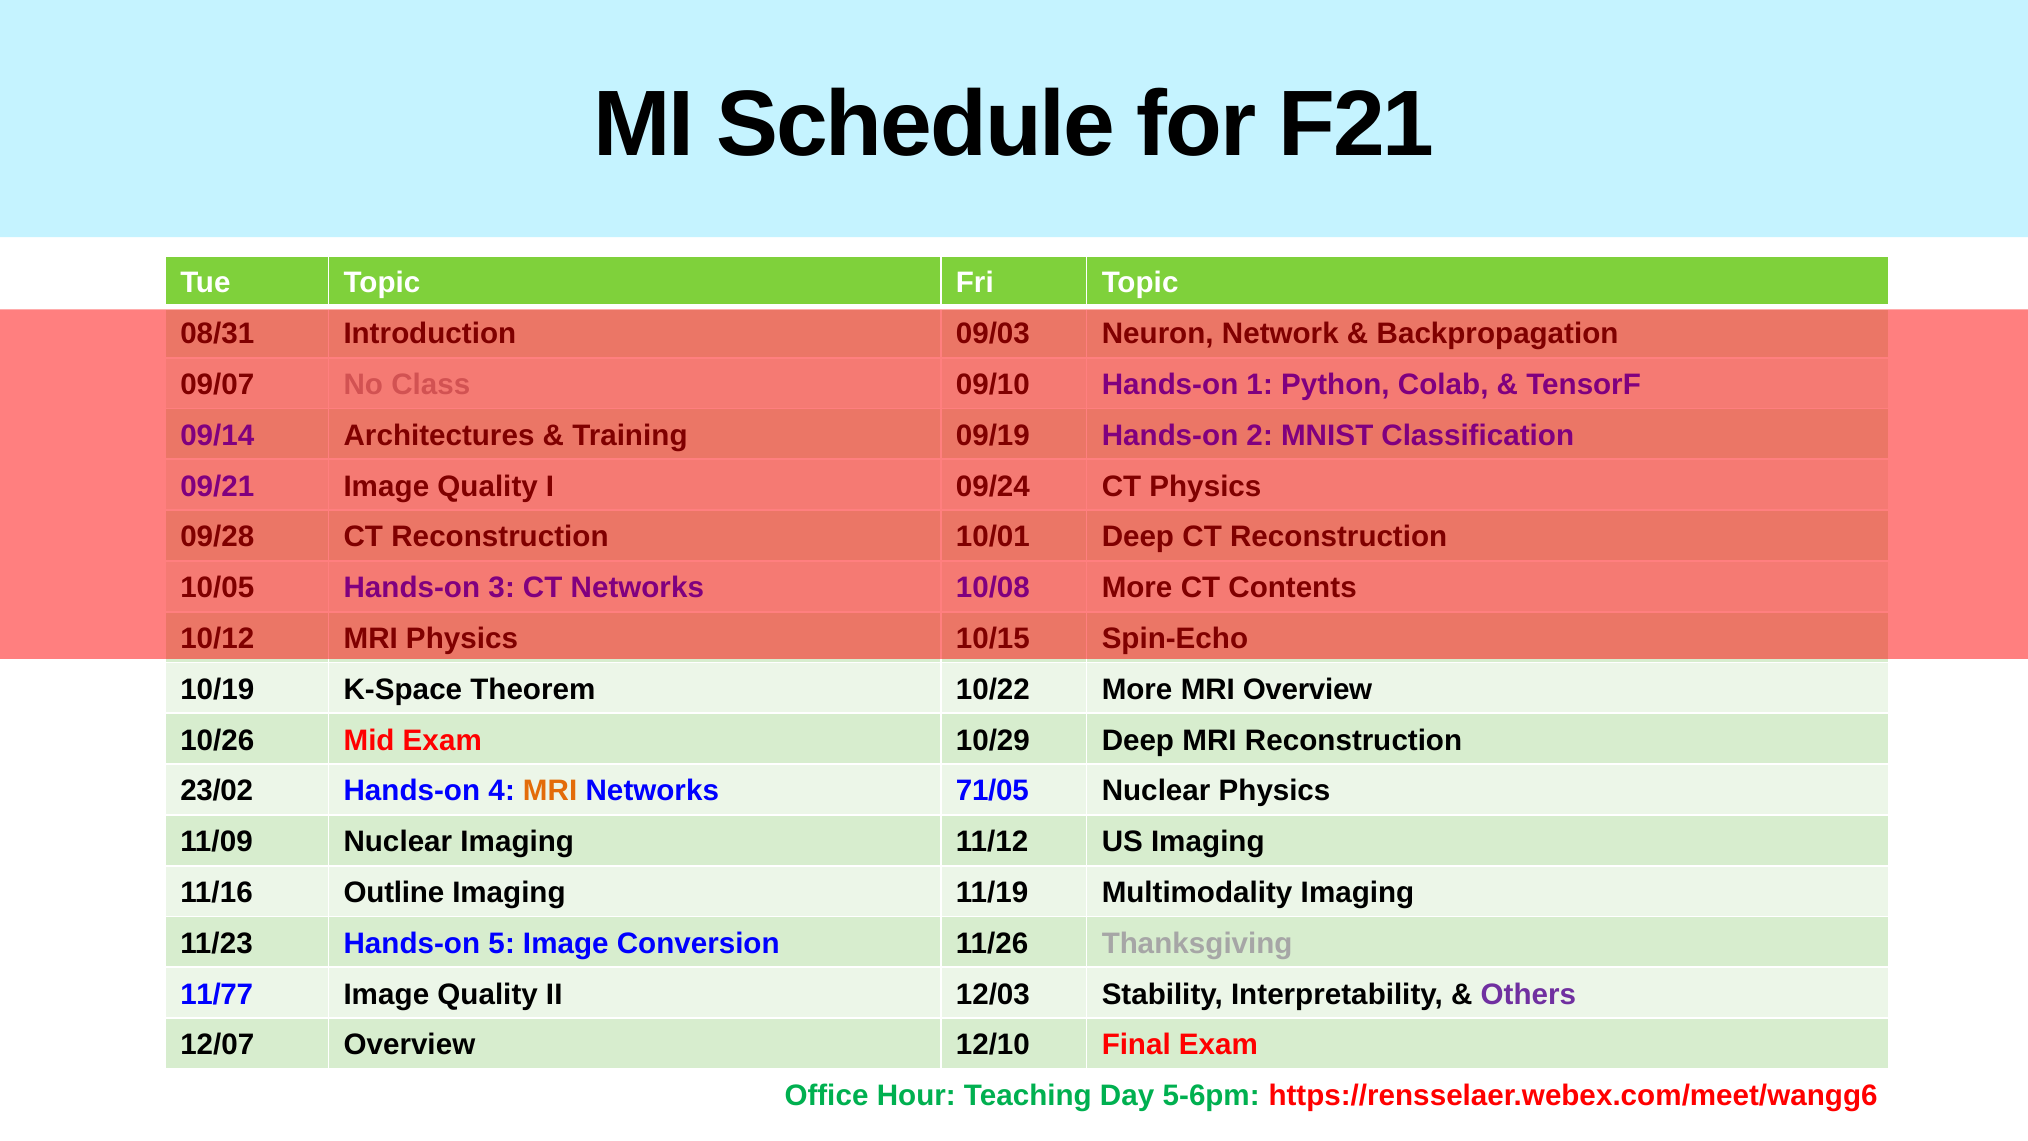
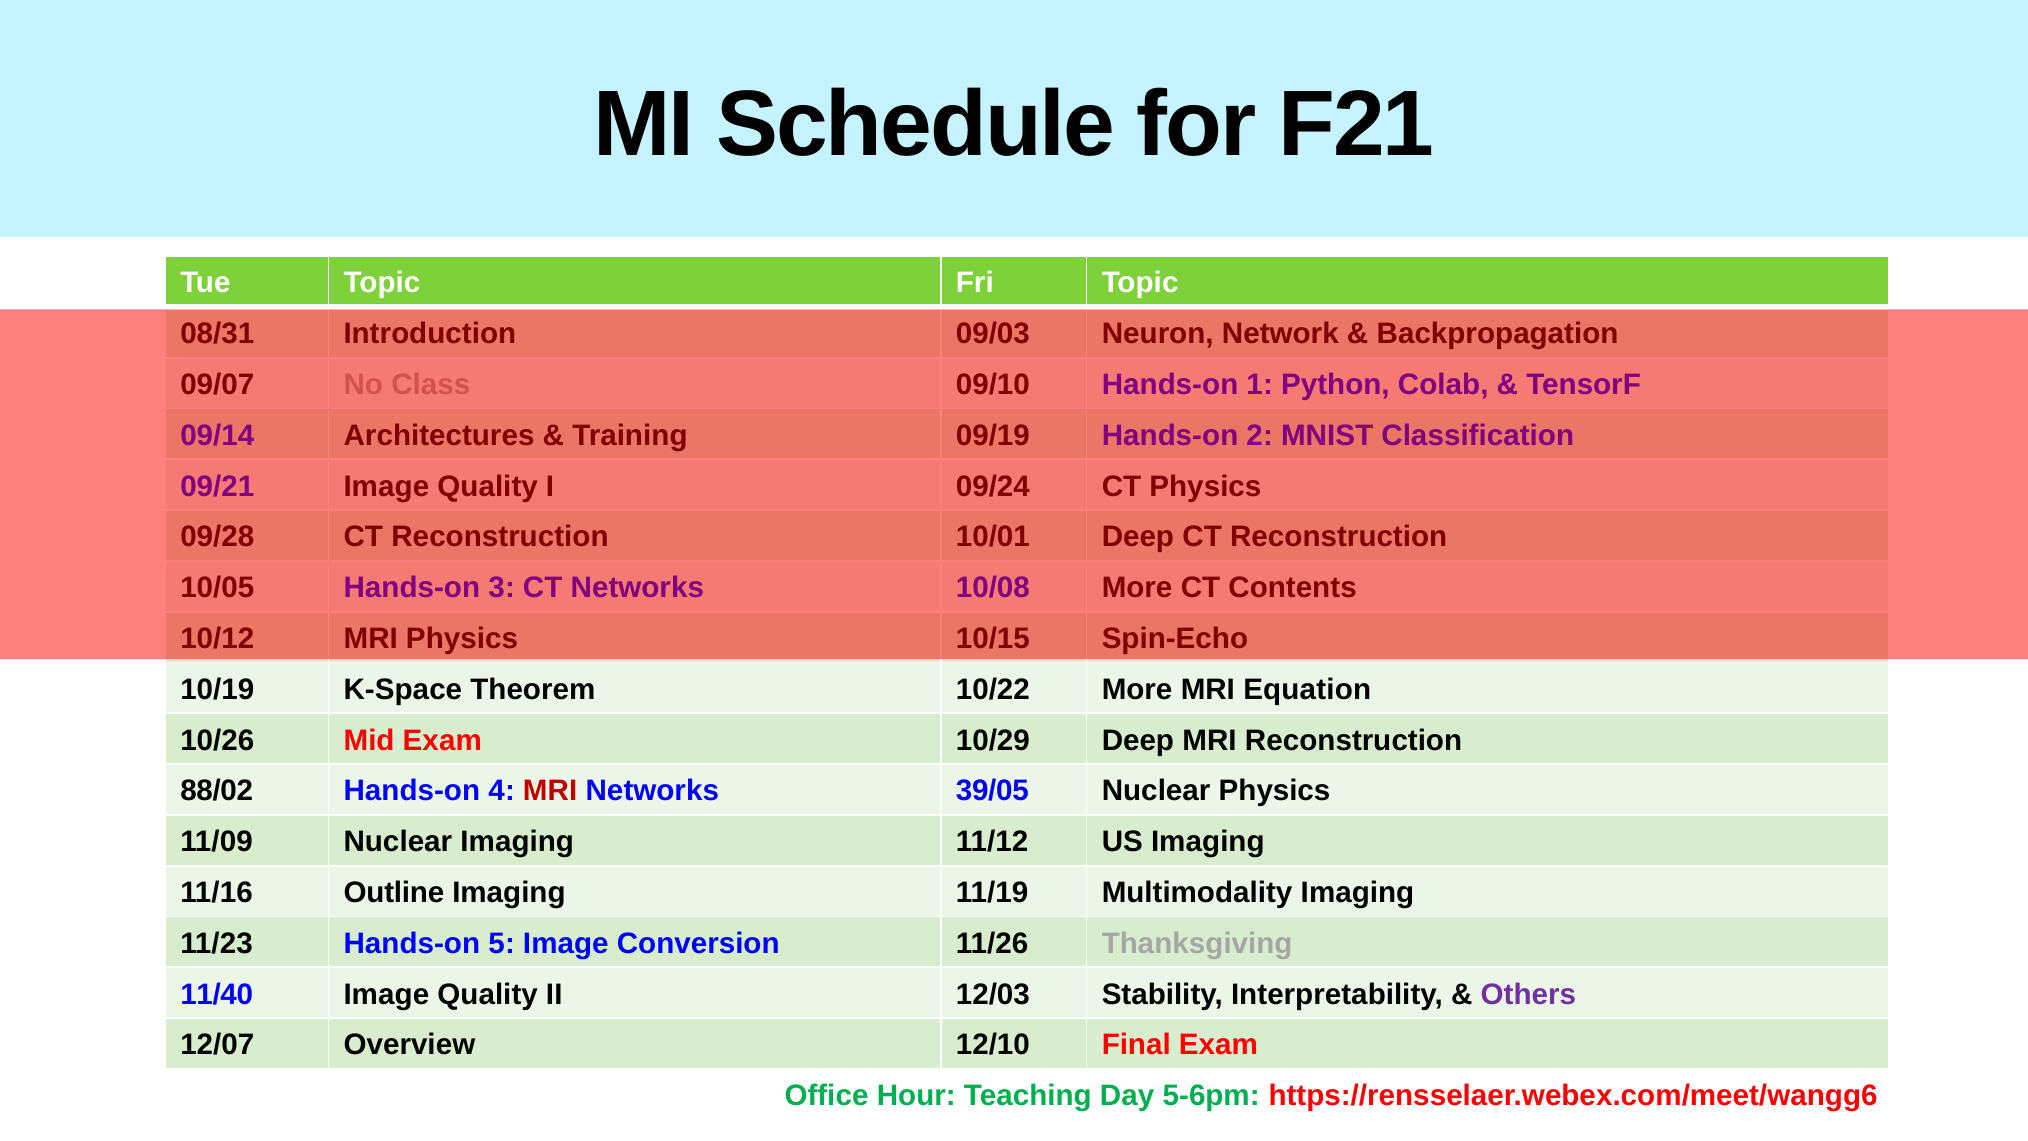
MRI Overview: Overview -> Equation
23/02: 23/02 -> 88/02
MRI at (550, 791) colour: orange -> red
71/05: 71/05 -> 39/05
11/77: 11/77 -> 11/40
